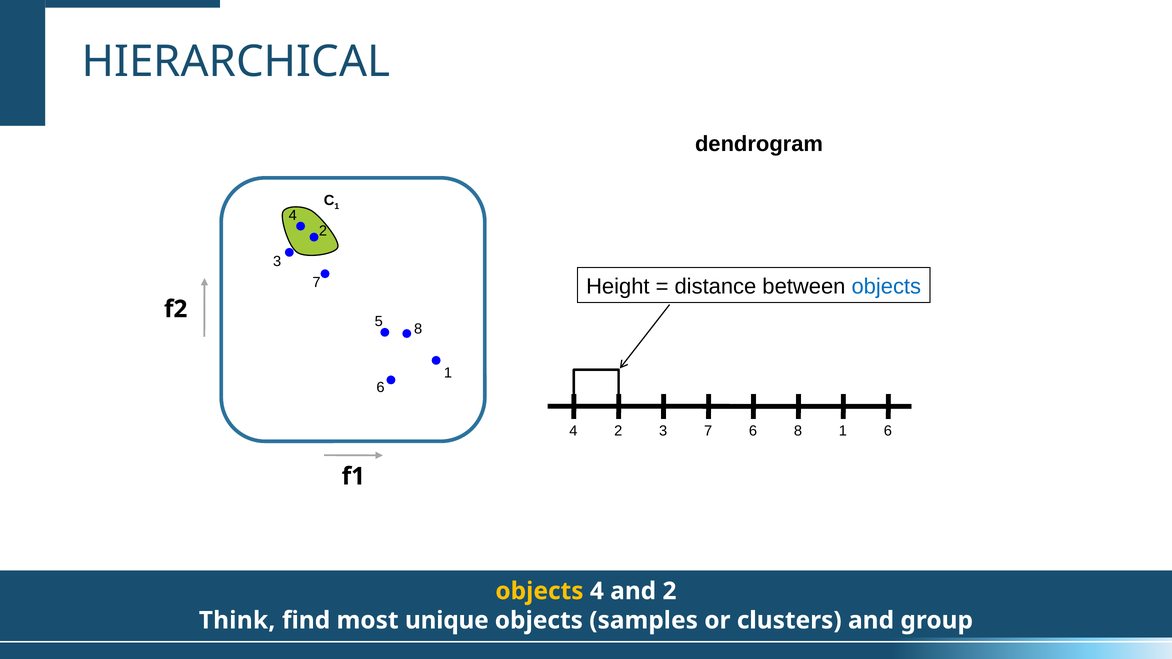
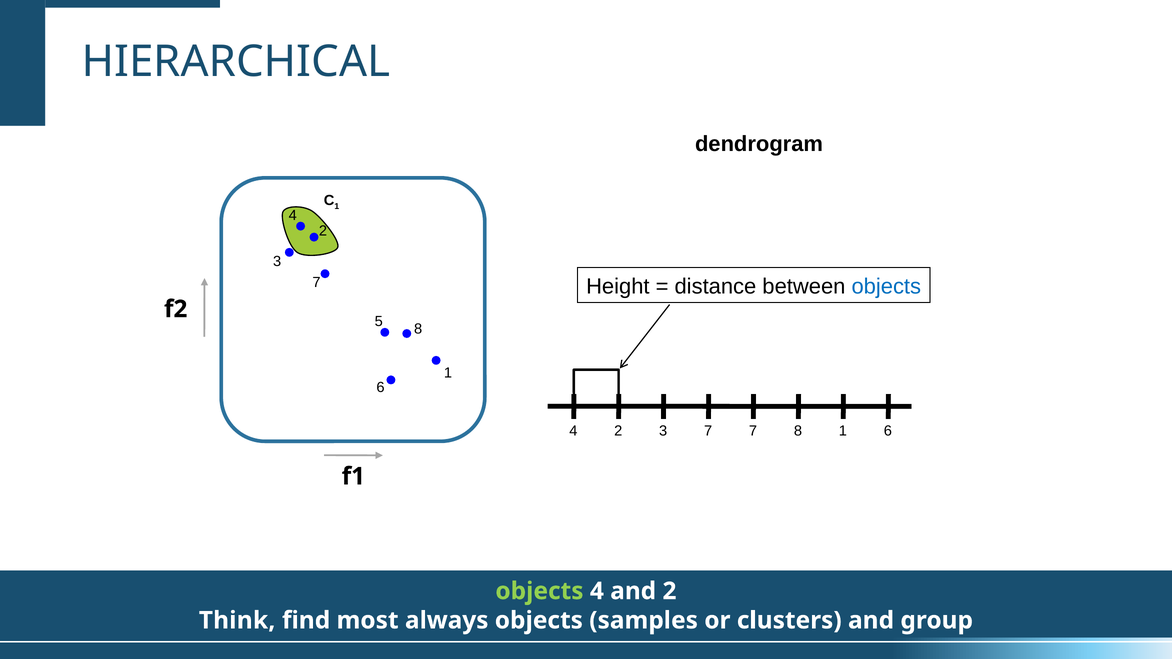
7 6: 6 -> 7
objects at (539, 591) colour: yellow -> light green
unique: unique -> always
